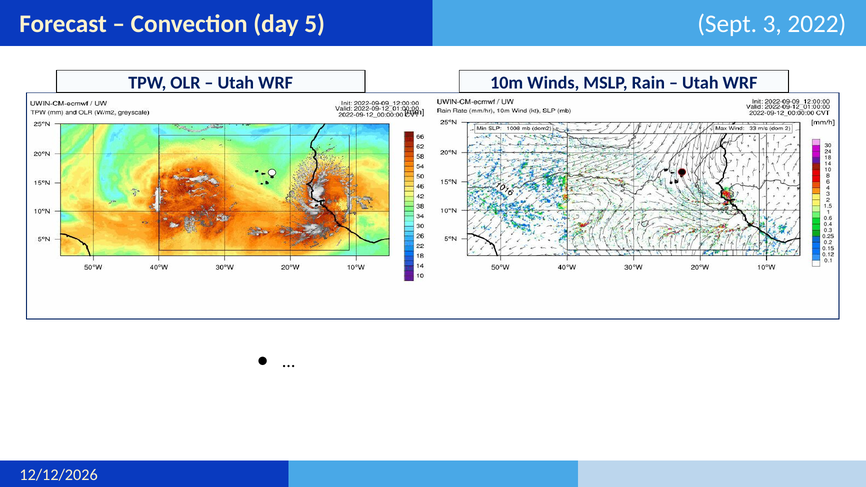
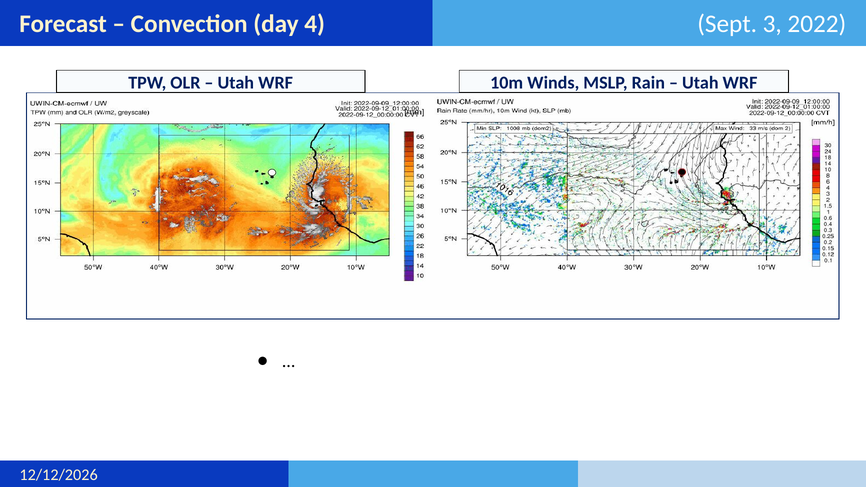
5: 5 -> 4
